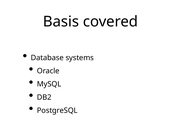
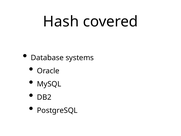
Basis: Basis -> Hash
